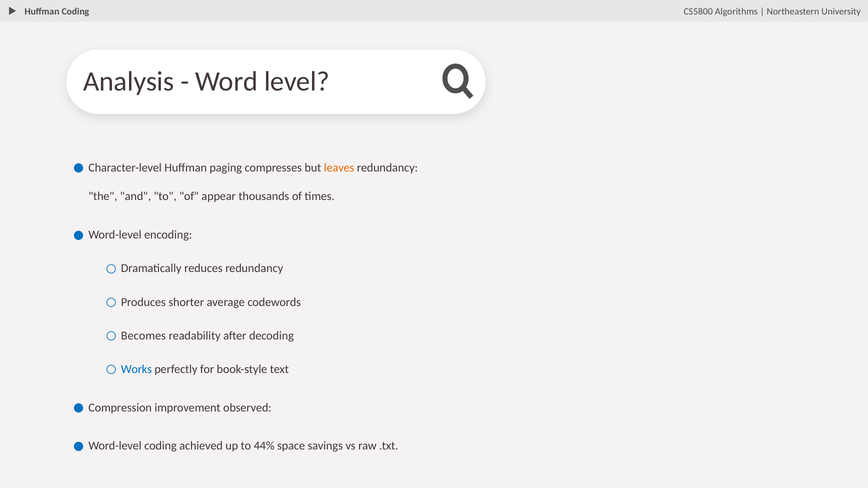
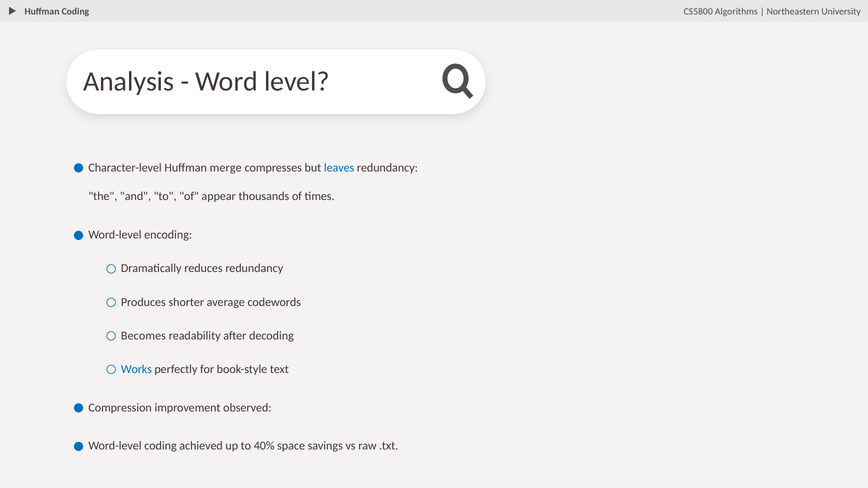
paging: paging -> merge
leaves colour: orange -> blue
44%: 44% -> 40%
